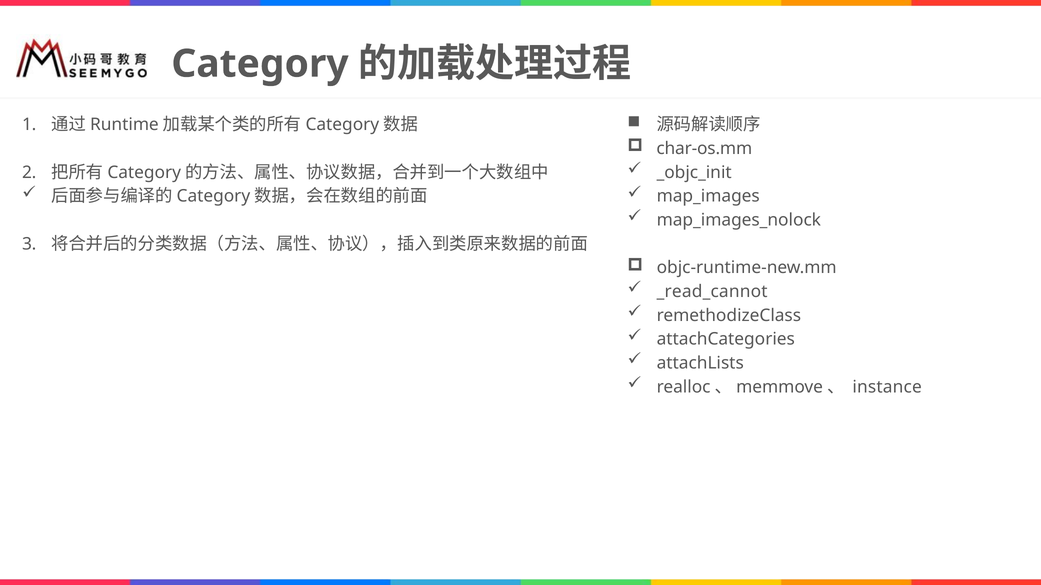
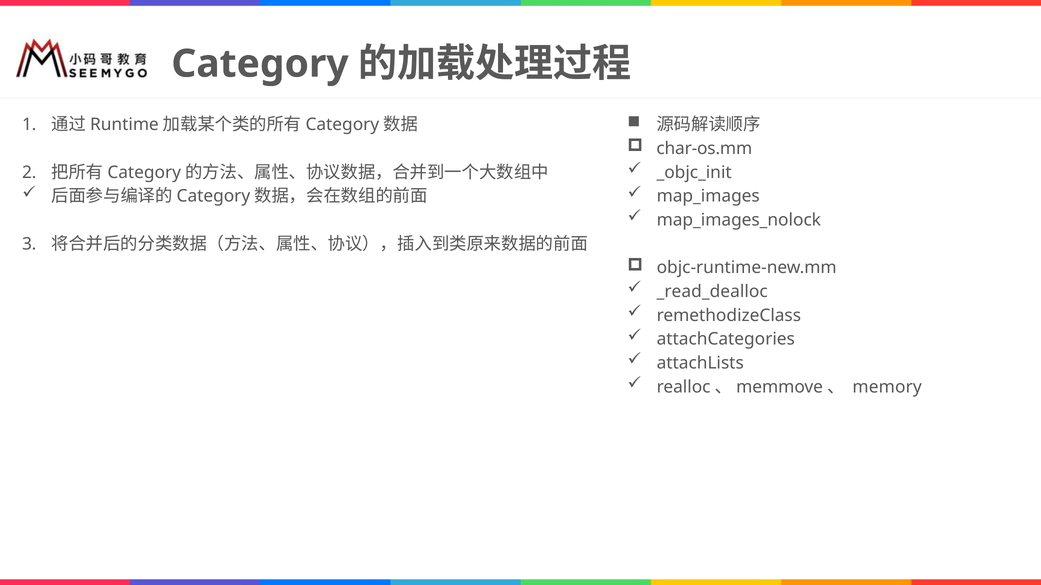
_read_cannot: _read_cannot -> _read_dealloc
instance: instance -> memory
